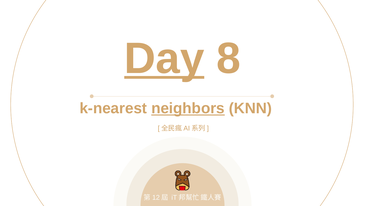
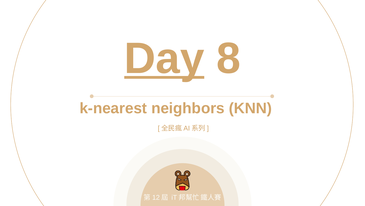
neighbors underline: present -> none
